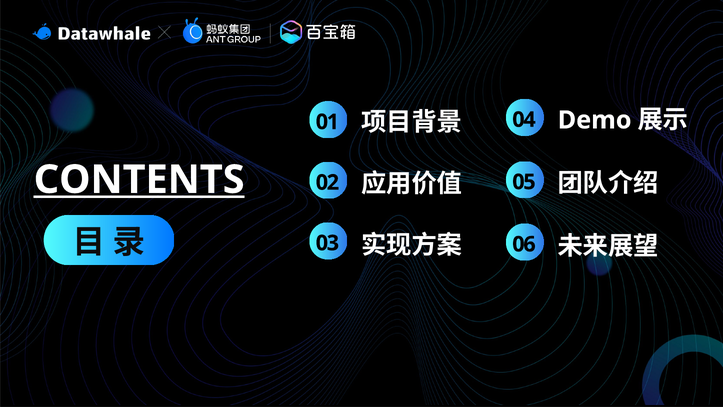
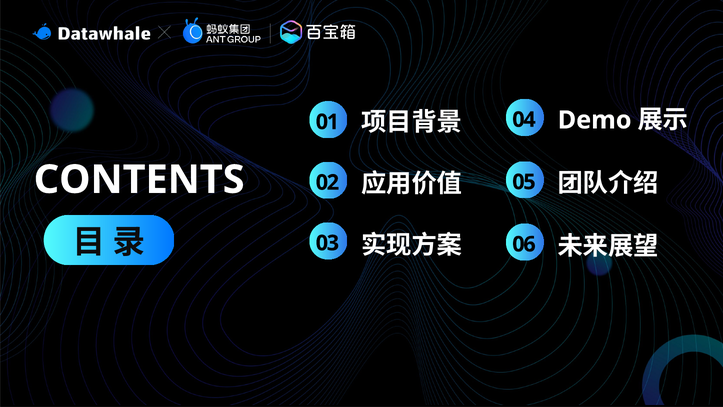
CONTENTS underline: present -> none
